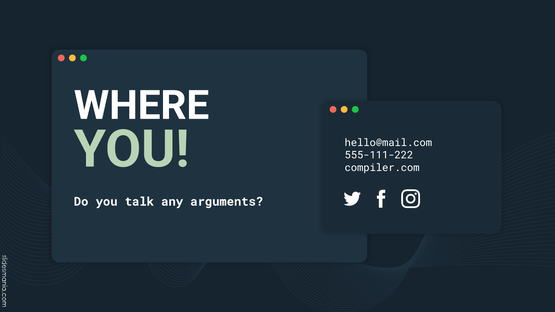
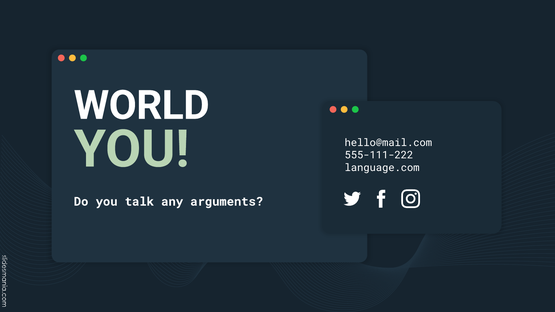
WHERE: WHERE -> WORLD
compiler.com: compiler.com -> language.com
